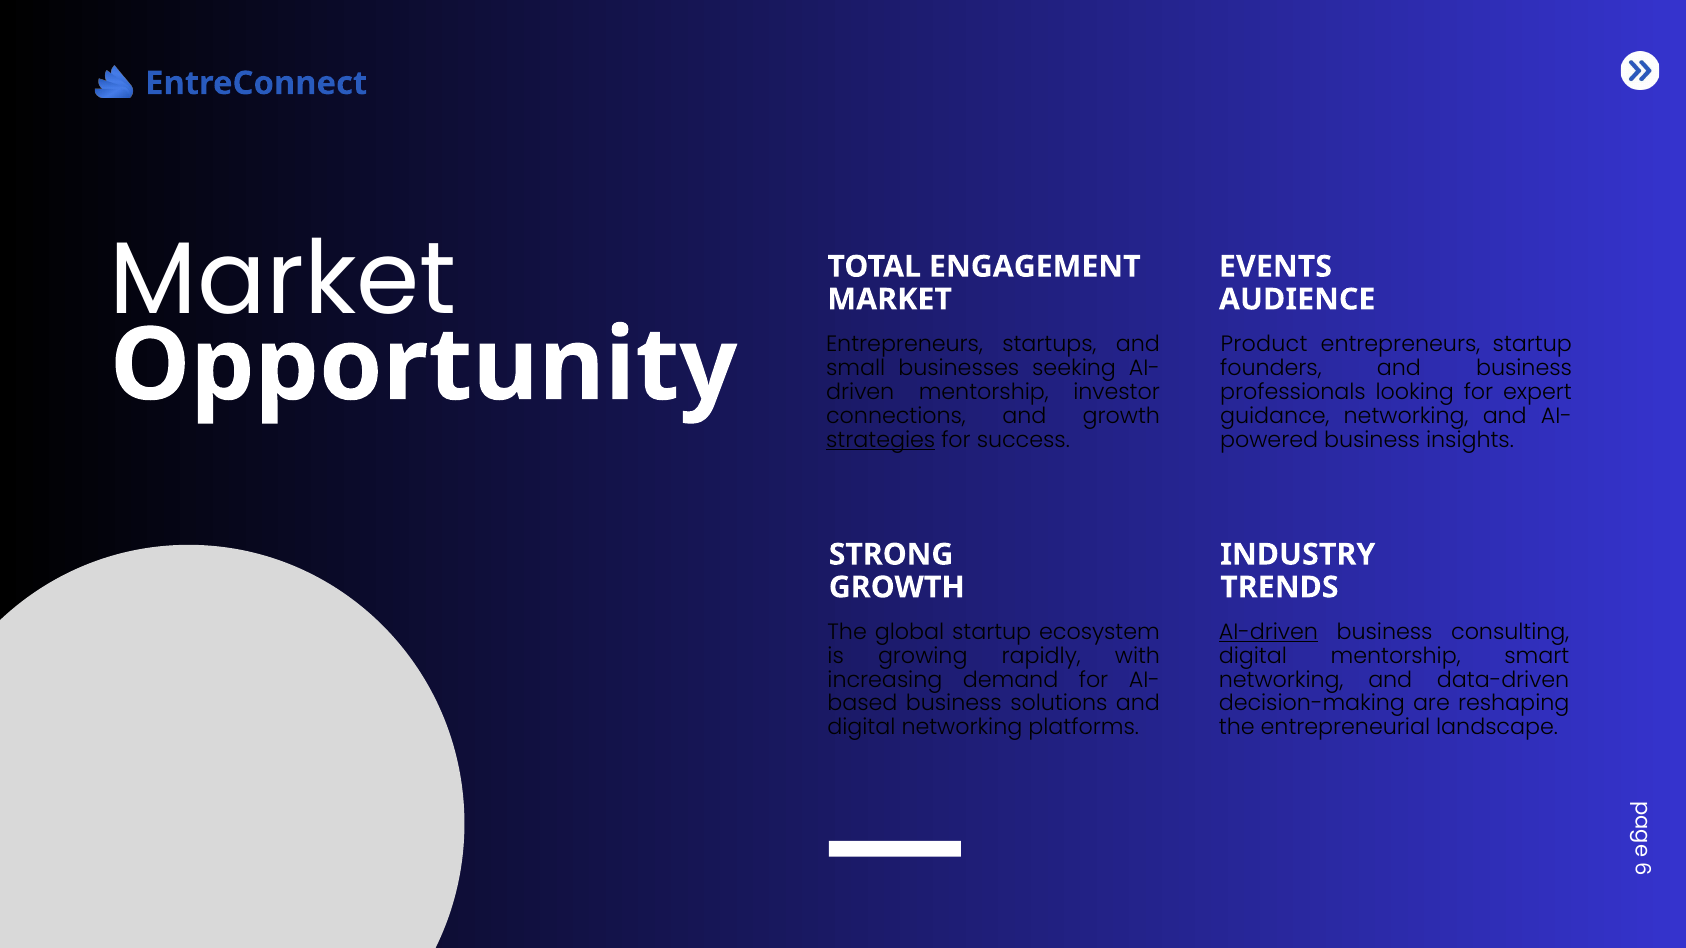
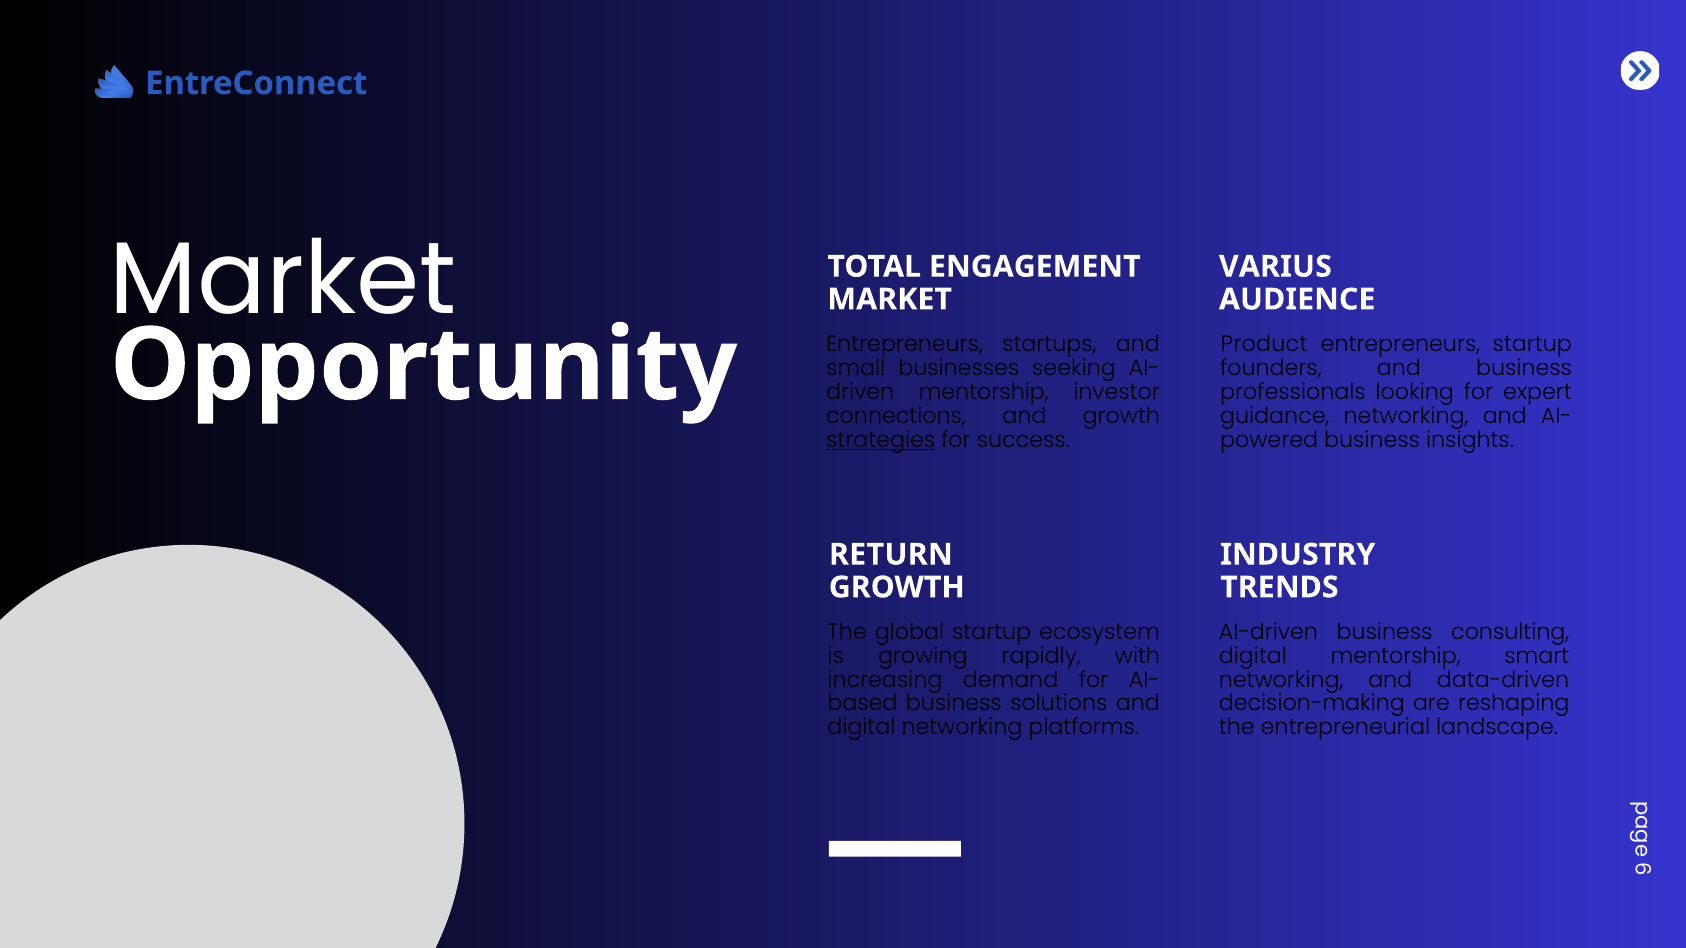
EVENTS: EVENTS -> VARIUS
STRONG: STRONG -> RETURN
AI-driven underline: present -> none
